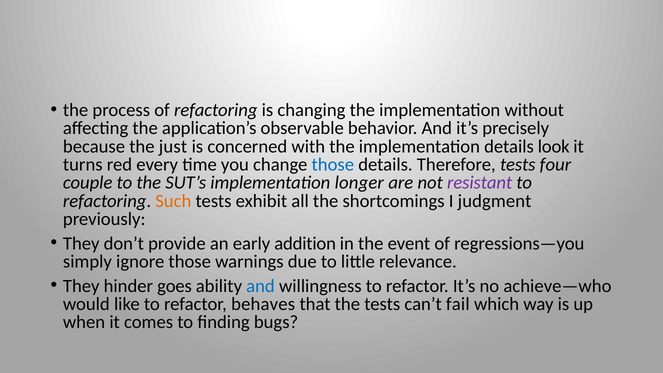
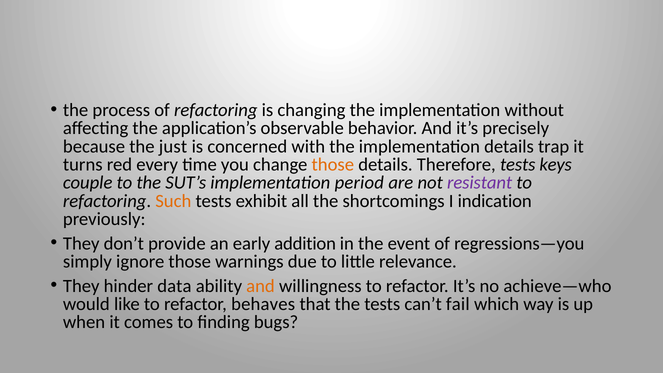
look: look -> trap
those at (333, 165) colour: blue -> orange
four: four -> keys
longer: longer -> period
judgment: judgment -> indication
goes: goes -> data
and at (261, 286) colour: blue -> orange
